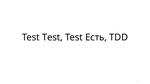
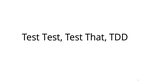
Есть: Есть -> That
